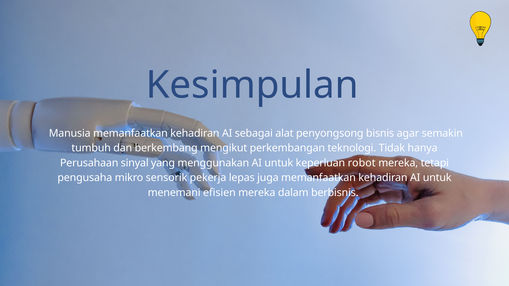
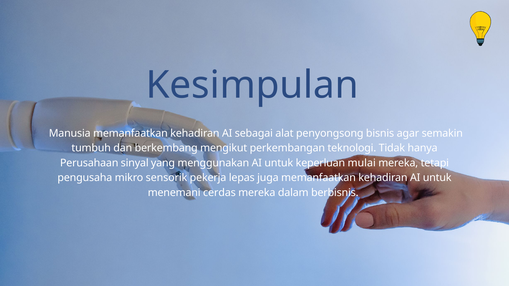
robot: robot -> mulai
efisien: efisien -> cerdas
